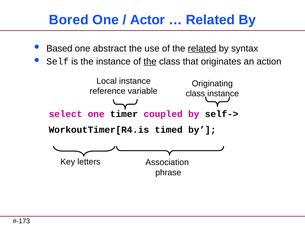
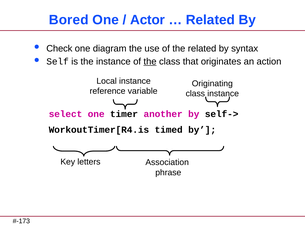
Based: Based -> Check
abstract: abstract -> diagram
related at (202, 48) underline: present -> none
coupled: coupled -> another
